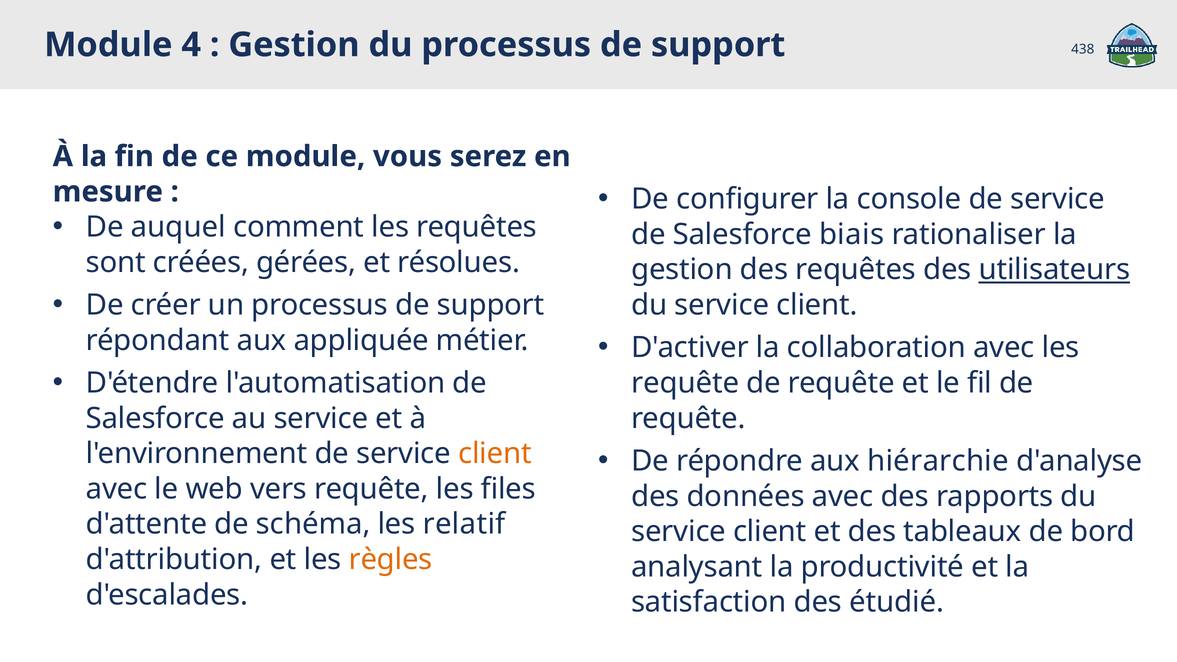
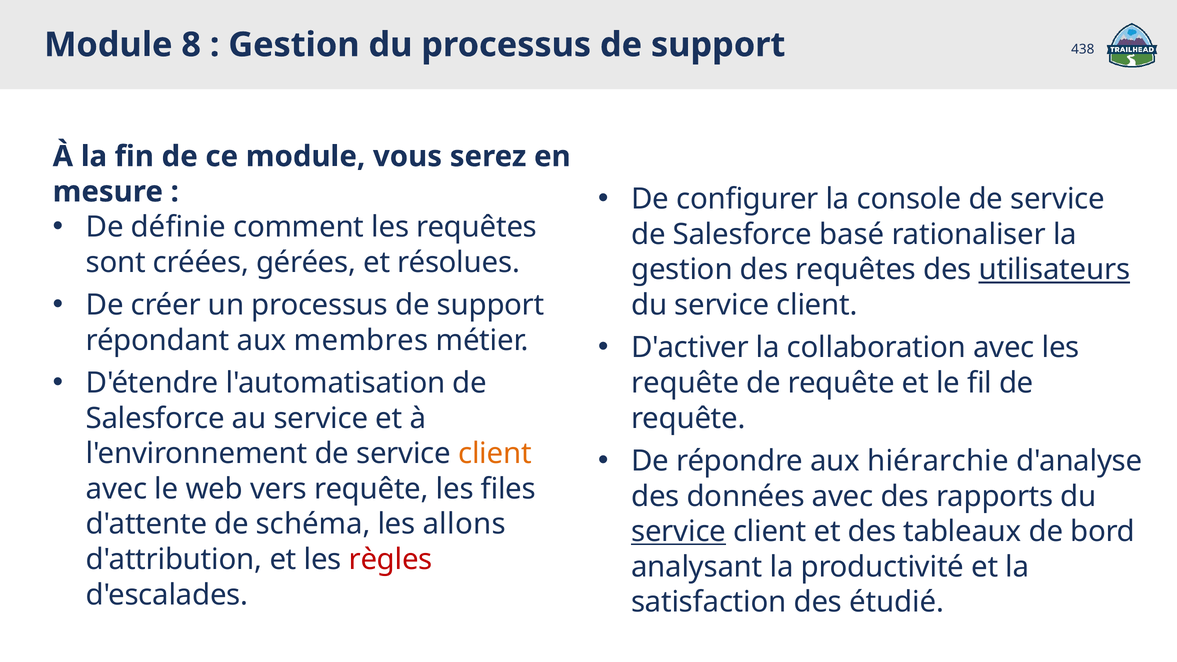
4: 4 -> 8
auquel: auquel -> définie
biais: biais -> basé
appliquée: appliquée -> membres
relatif: relatif -> allons
service at (679, 532) underline: none -> present
règles colour: orange -> red
